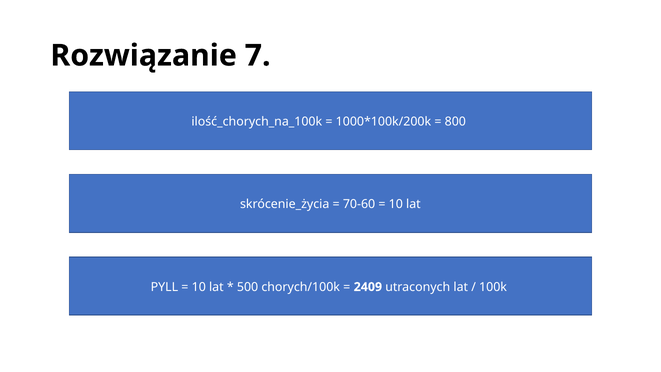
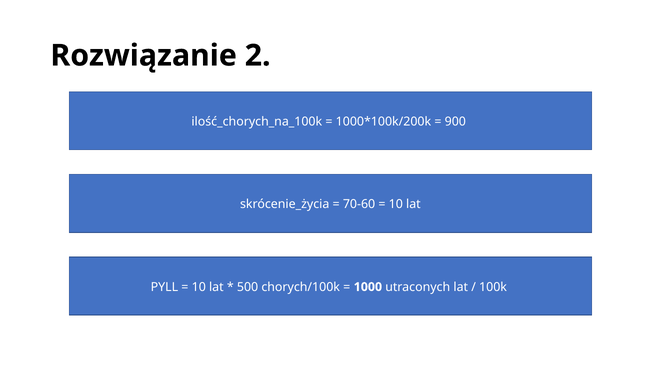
7: 7 -> 2
800: 800 -> 900
2409: 2409 -> 1000
